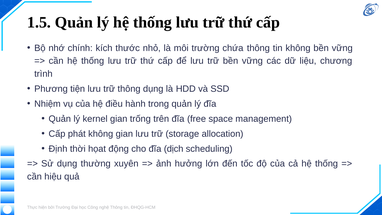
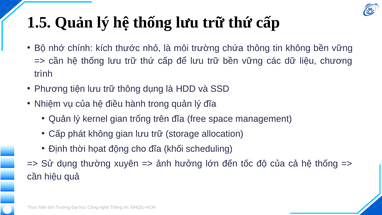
dịch: dịch -> khối
